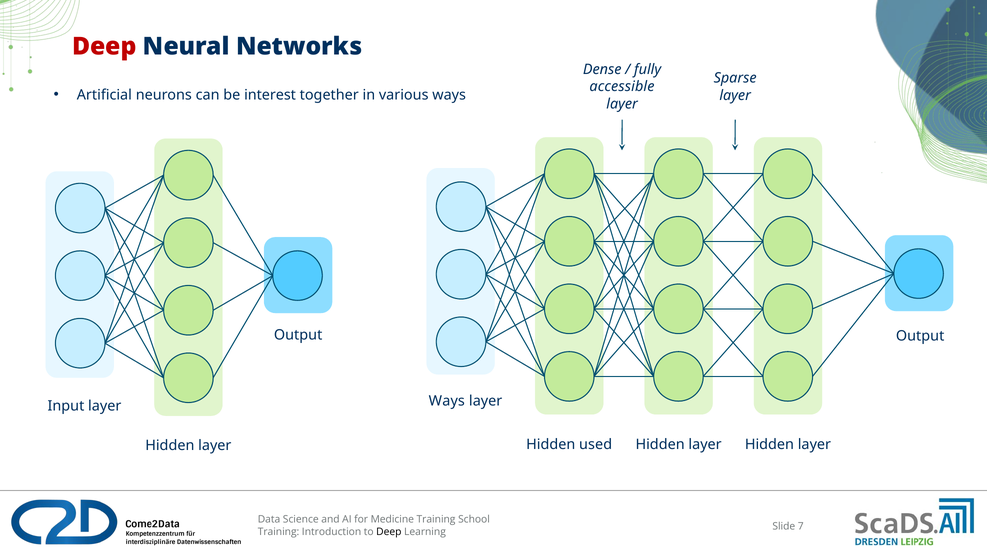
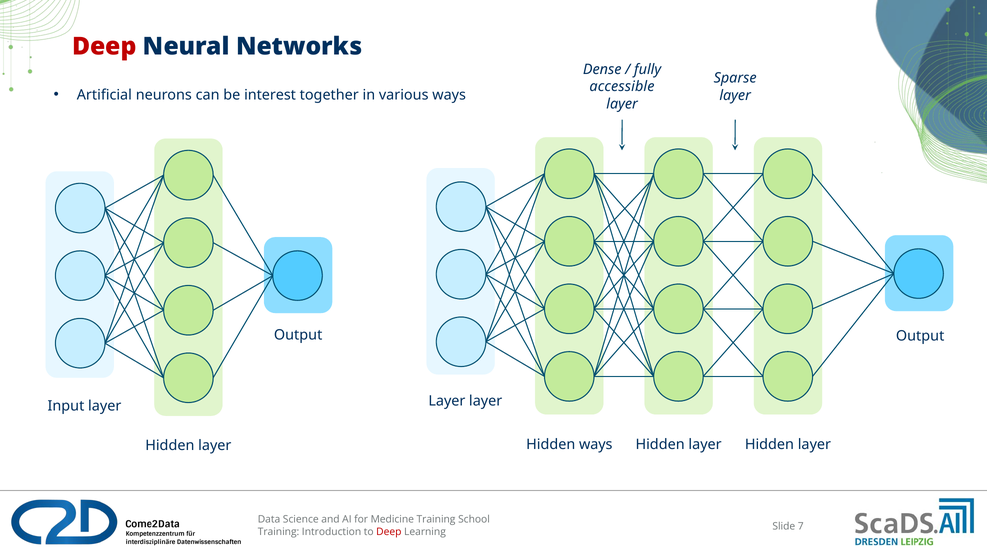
Ways at (447, 401): Ways -> Layer
Hidden used: used -> ways
Deep at (389, 532) colour: black -> red
